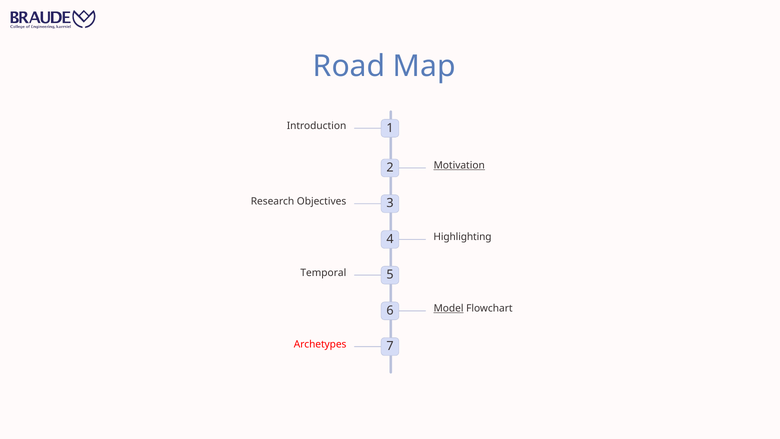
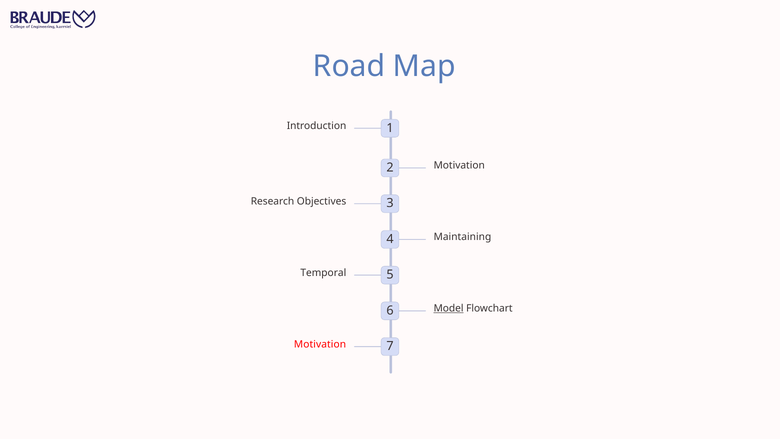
Motivation at (459, 165) underline: present -> none
Highlighting: Highlighting -> Maintaining
Archetypes at (320, 344): Archetypes -> Motivation
